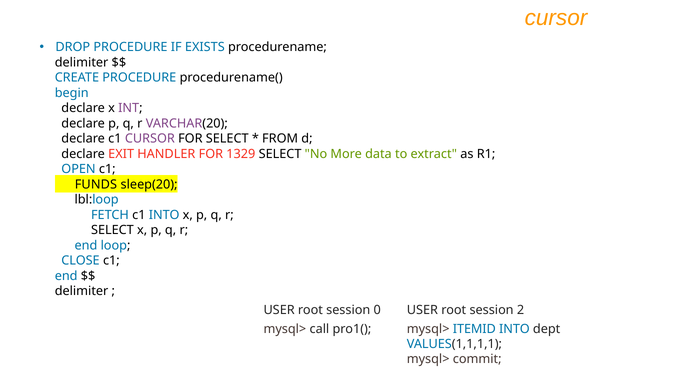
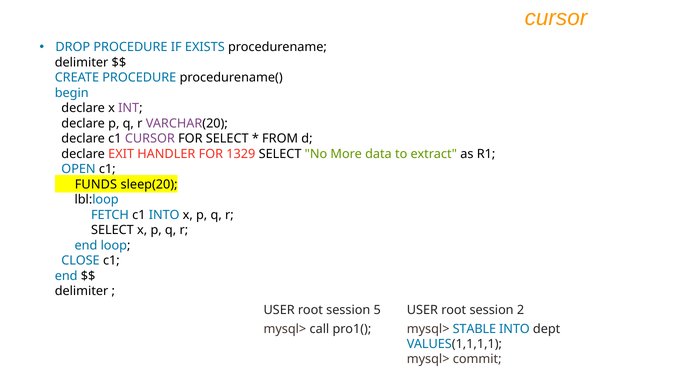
0: 0 -> 5
ITEMID: ITEMID -> STABLE
